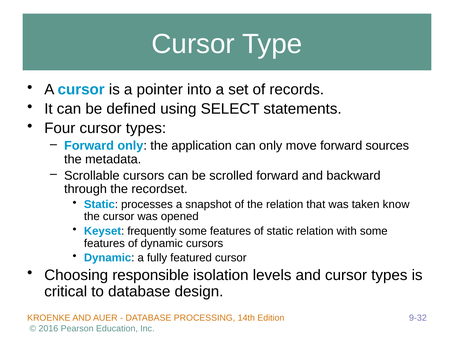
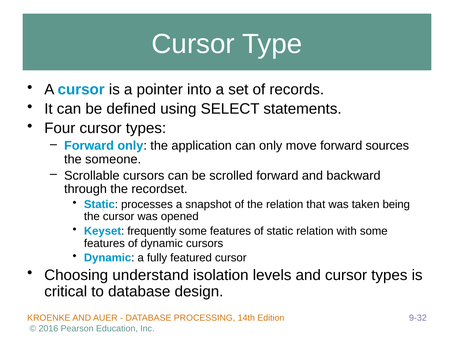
metadata: metadata -> someone
know: know -> being
responsible: responsible -> understand
